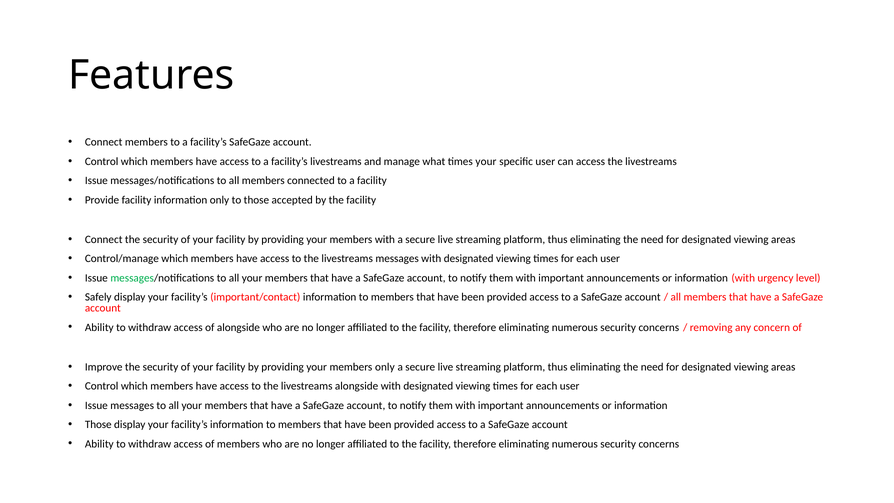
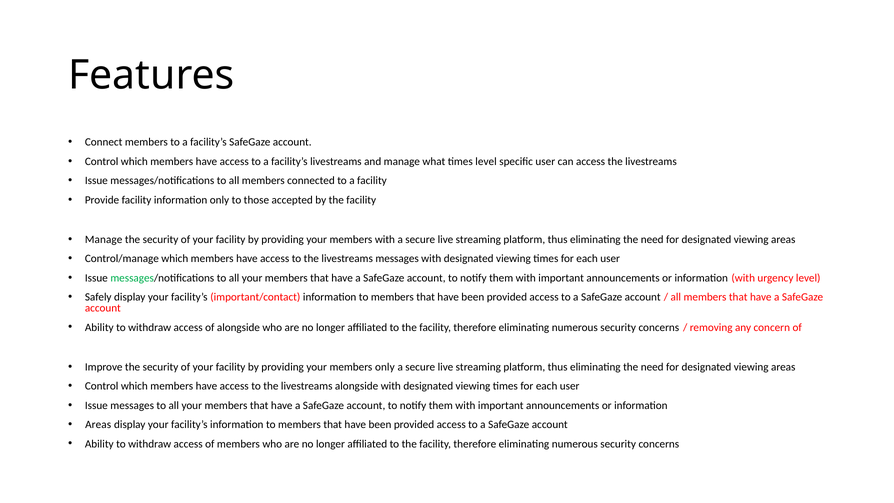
times your: your -> level
Connect at (104, 240): Connect -> Manage
Those at (98, 425): Those -> Areas
